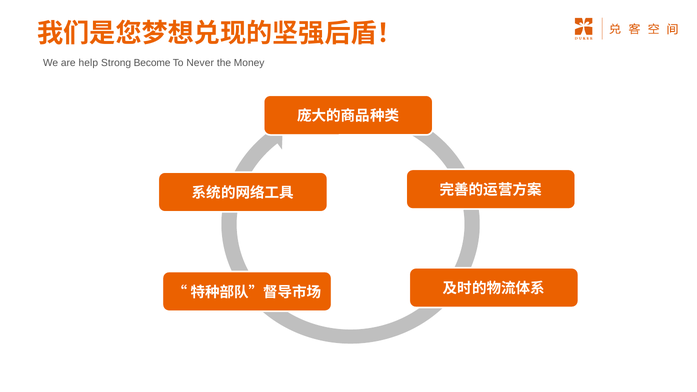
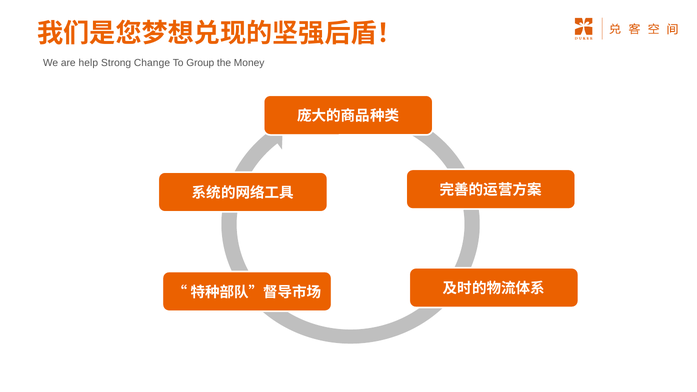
Become: Become -> Change
Never: Never -> Group
